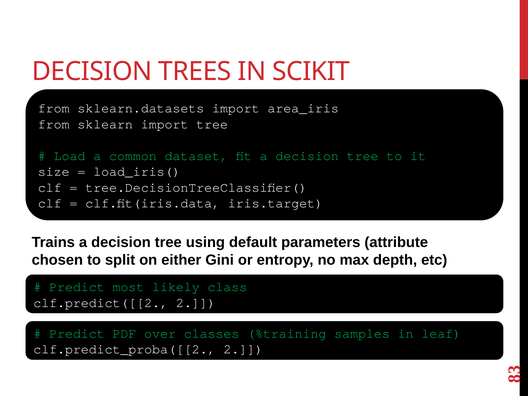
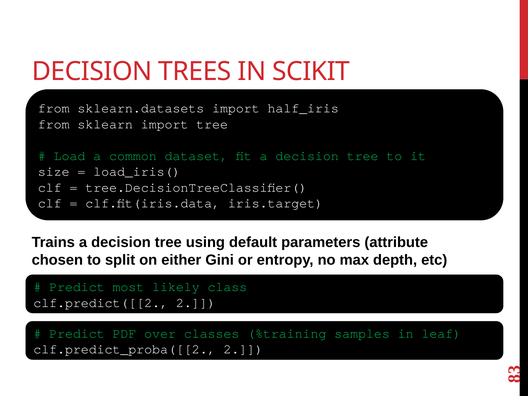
area_iris: area_iris -> half_iris
